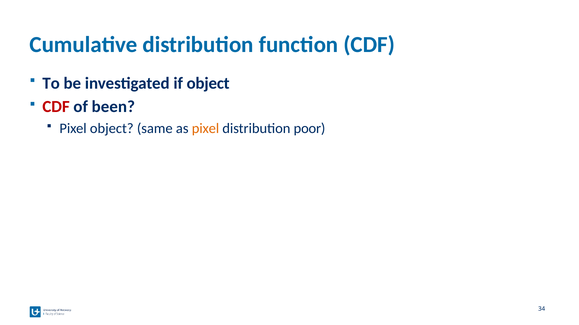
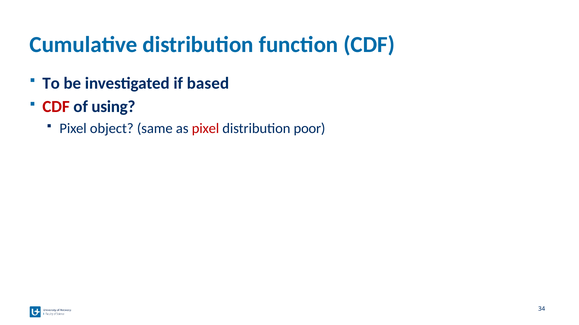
if object: object -> based
been: been -> using
pixel at (205, 129) colour: orange -> red
